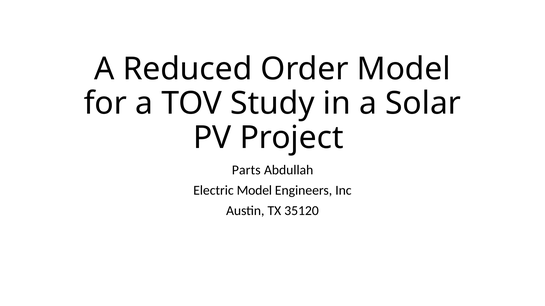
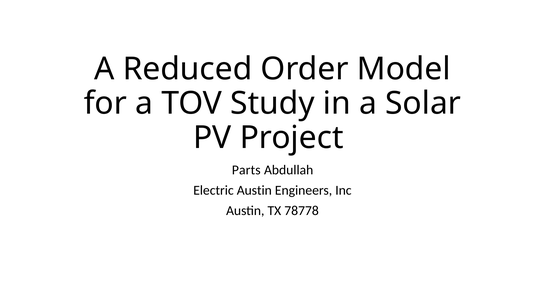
Electric Model: Model -> Austin
35120: 35120 -> 78778
